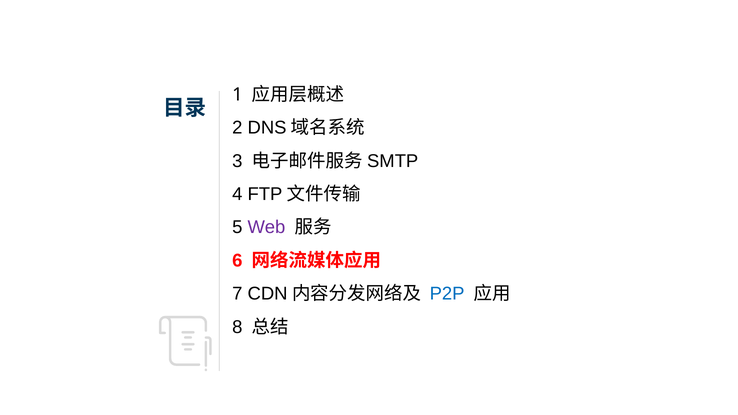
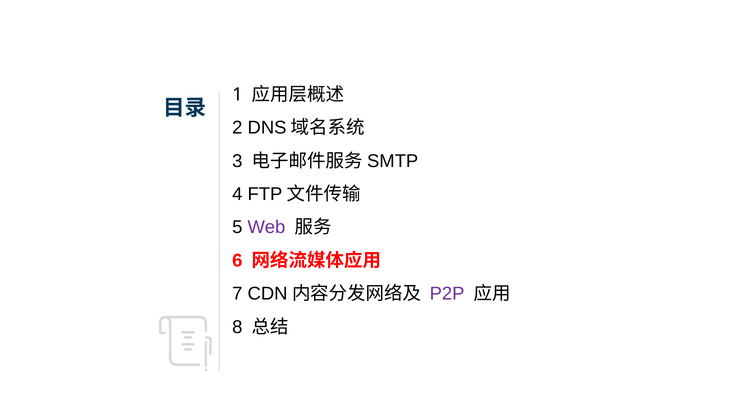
P2P colour: blue -> purple
